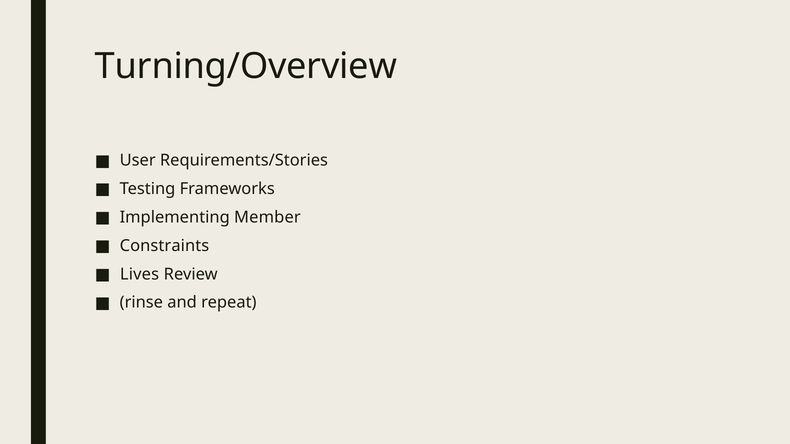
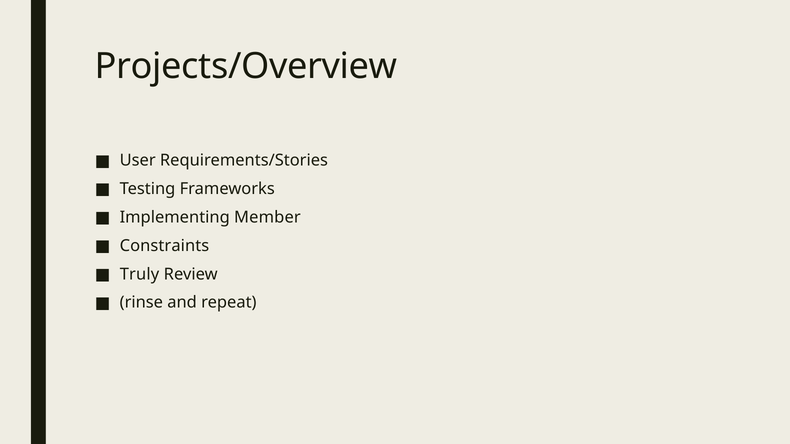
Turning/Overview: Turning/Overview -> Projects/Overview
Lives: Lives -> Truly
